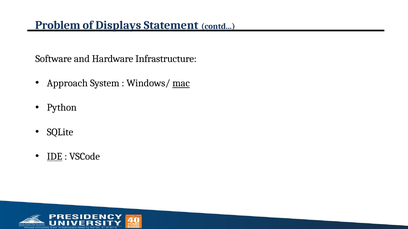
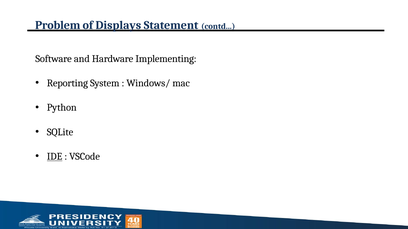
Infrastructure: Infrastructure -> Implementing
Approach: Approach -> Reporting
mac underline: present -> none
